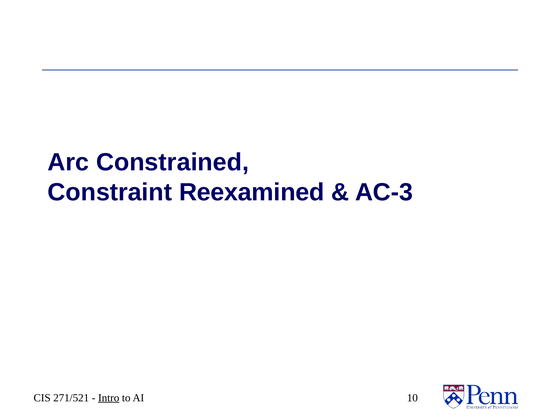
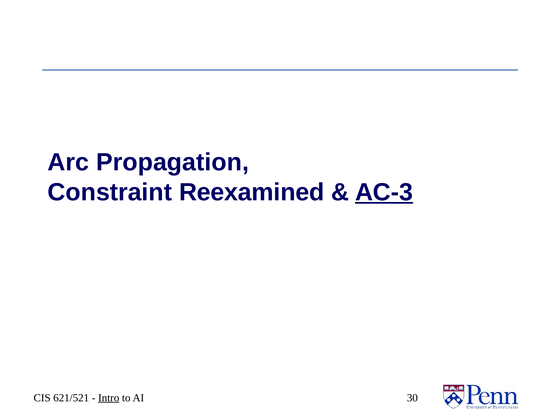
Constrained: Constrained -> Propagation
AC-3 underline: none -> present
271/521: 271/521 -> 621/521
10: 10 -> 30
